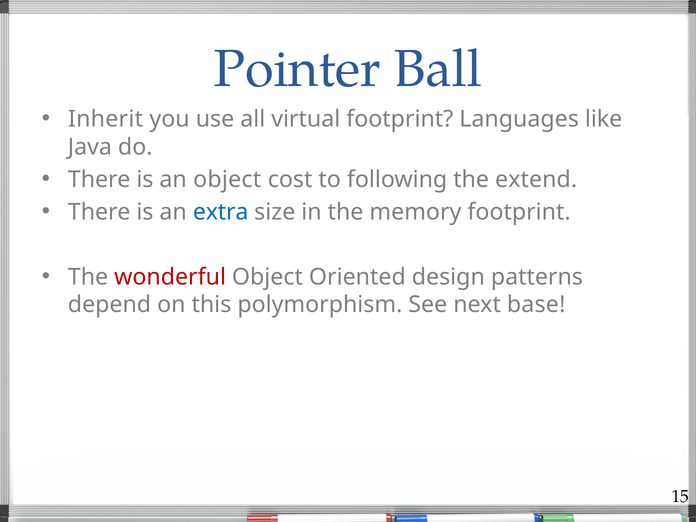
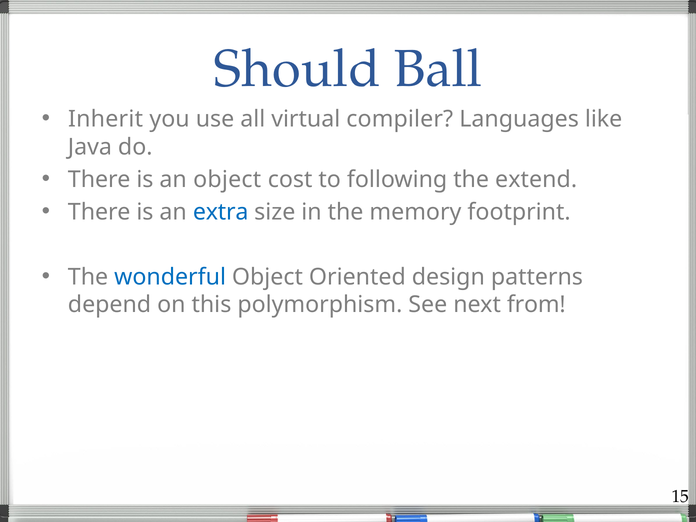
Pointer: Pointer -> Should
virtual footprint: footprint -> compiler
wonderful colour: red -> blue
base: base -> from
